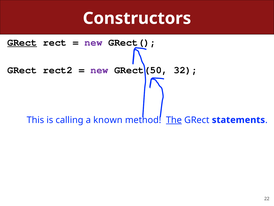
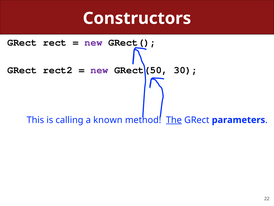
GRect at (22, 42) underline: present -> none
32: 32 -> 30
statements: statements -> parameters
